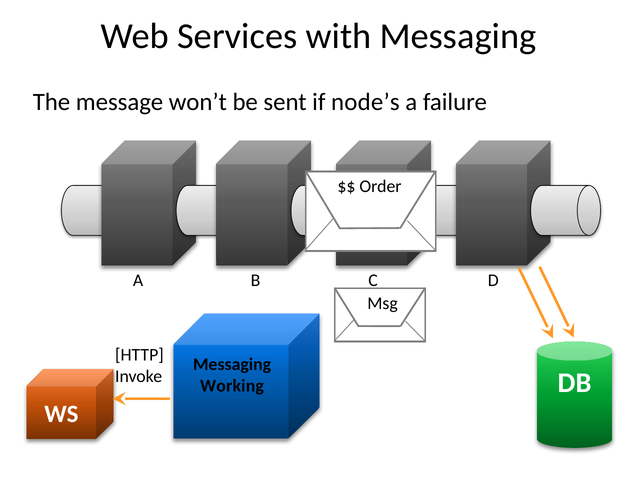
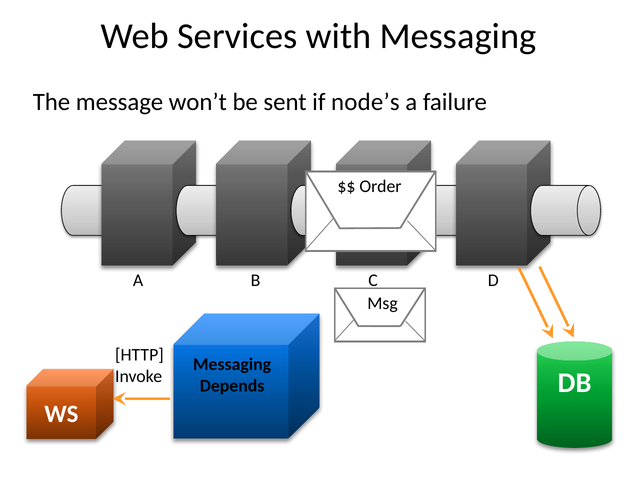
Working: Working -> Depends
